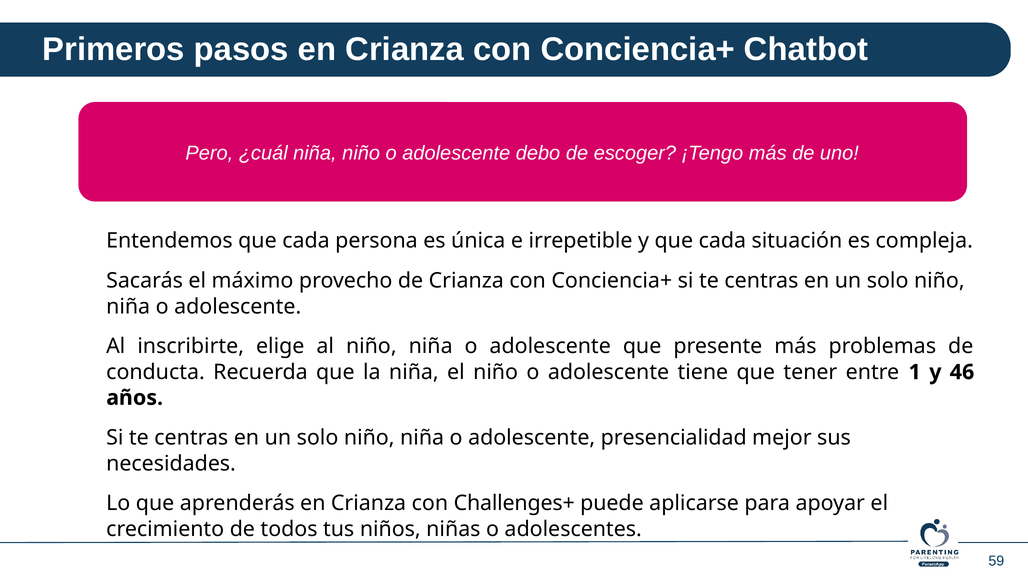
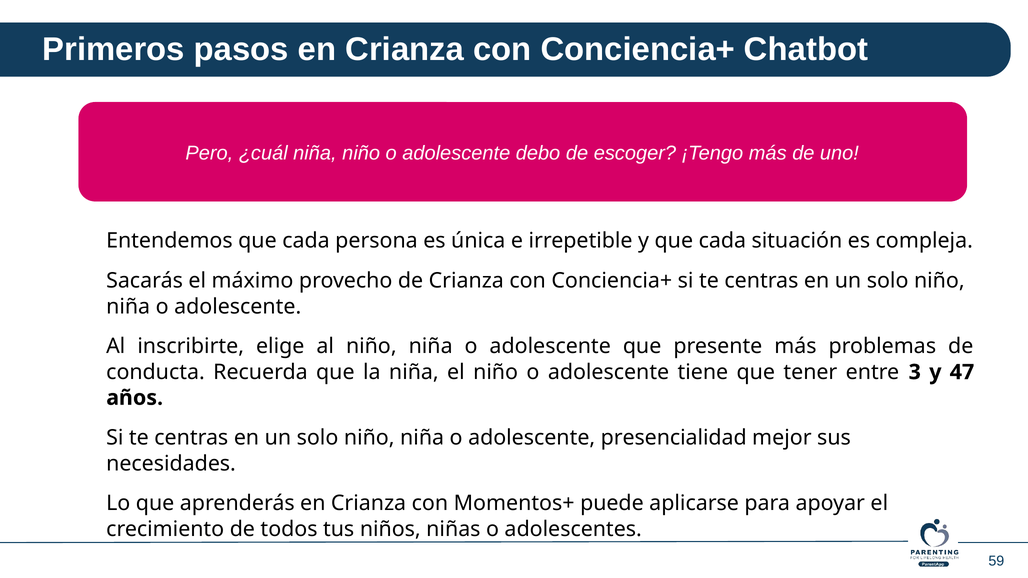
1: 1 -> 3
46: 46 -> 47
Challenges+: Challenges+ -> Momentos+
